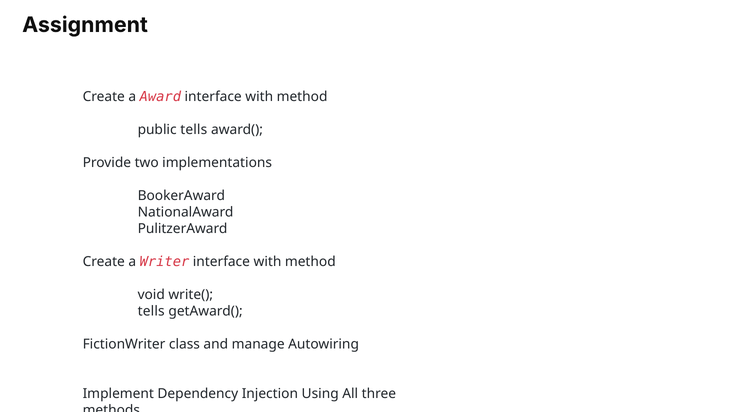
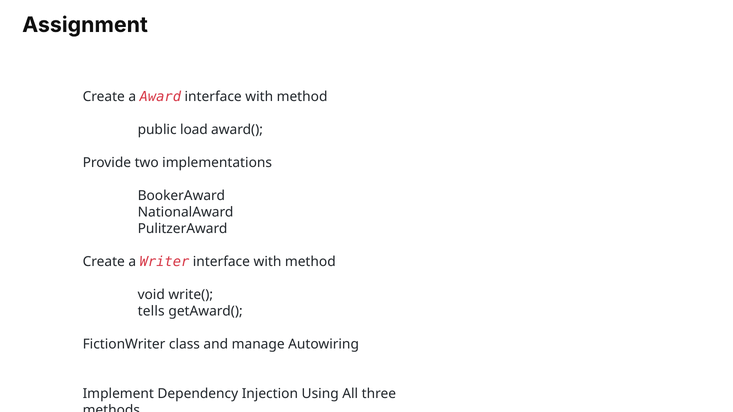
public tells: tells -> load
